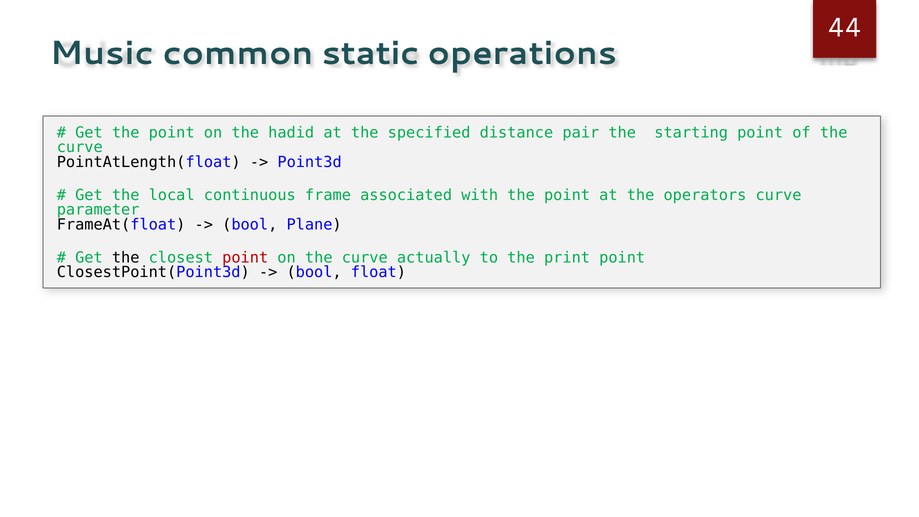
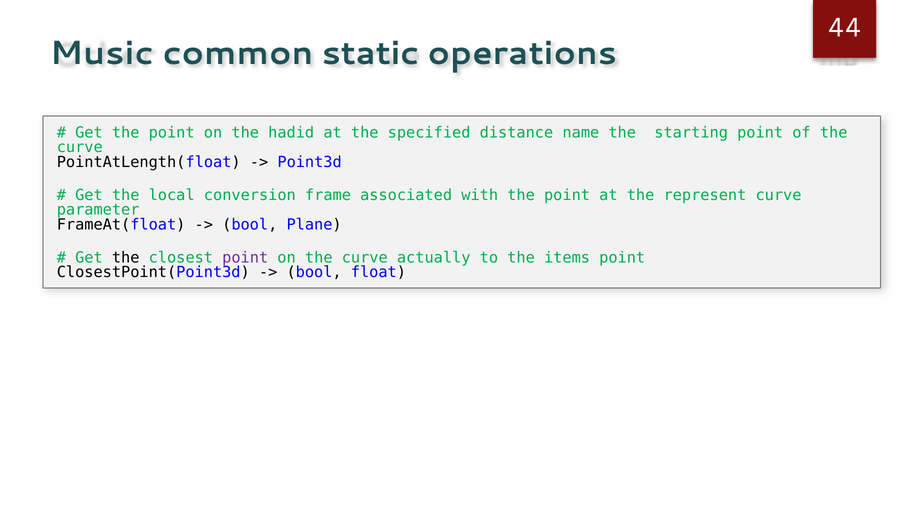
pair: pair -> name
continuous: continuous -> conversion
operators: operators -> represent
point at (245, 258) colour: red -> purple
print: print -> items
